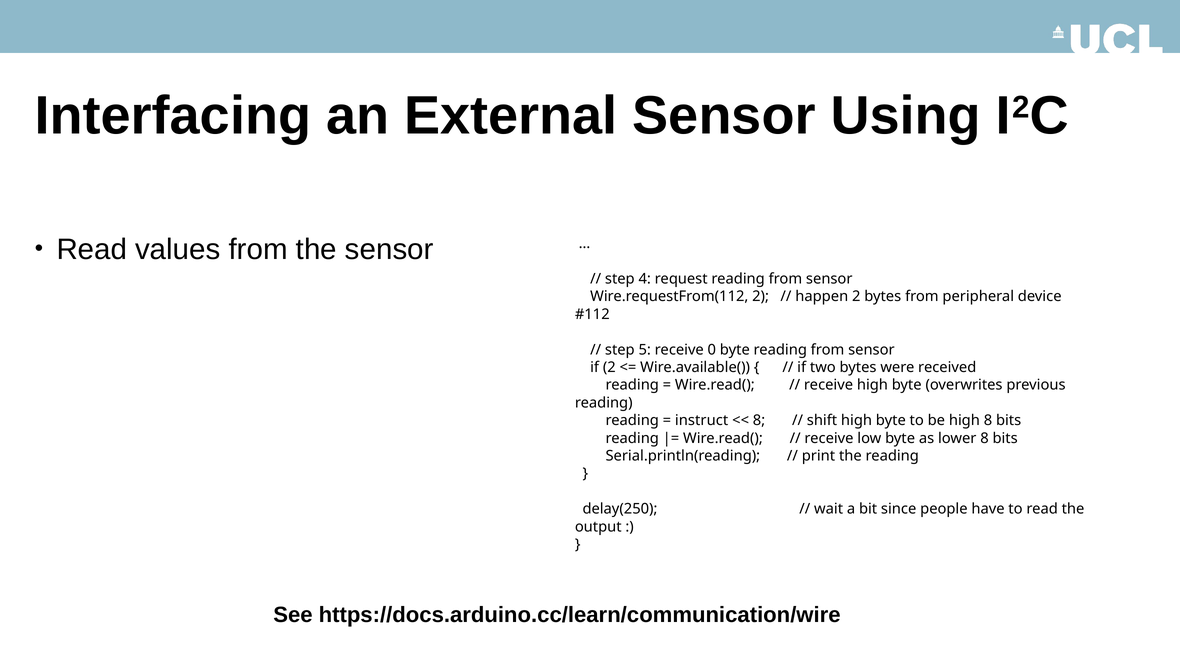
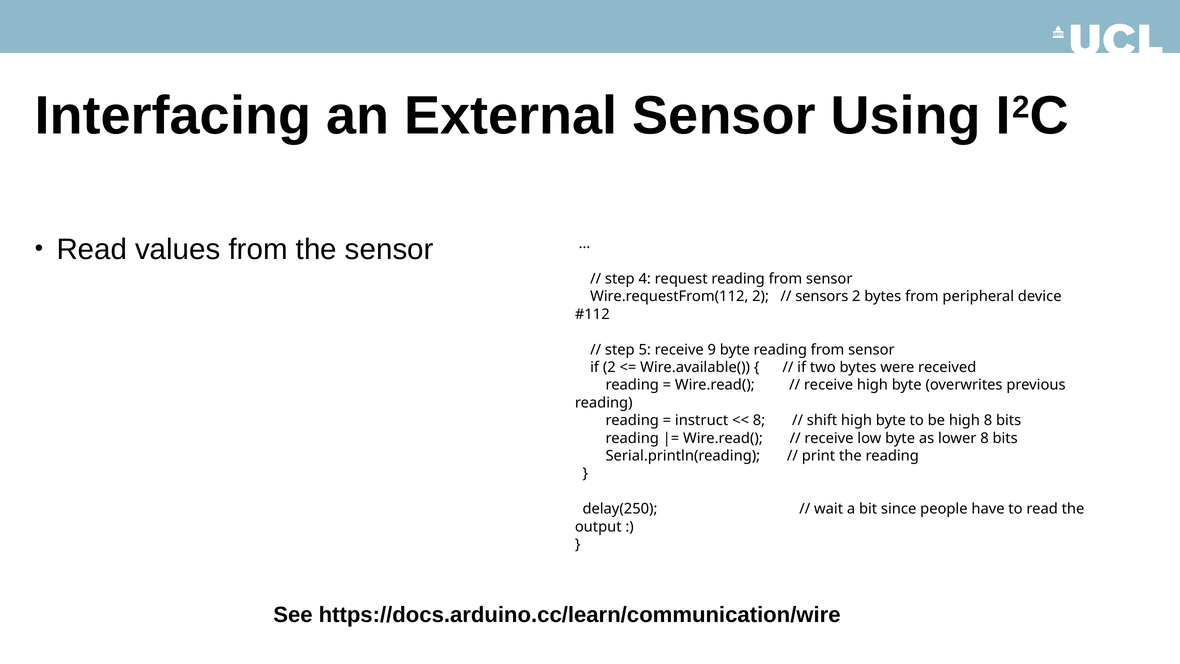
happen: happen -> sensors
0: 0 -> 9
